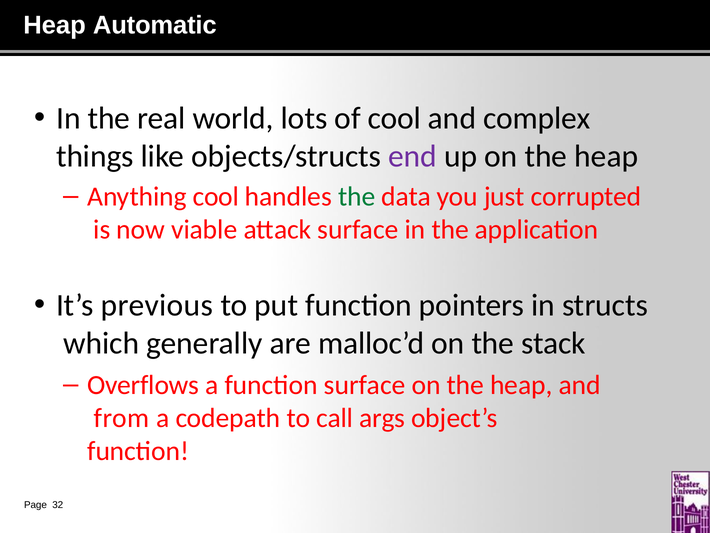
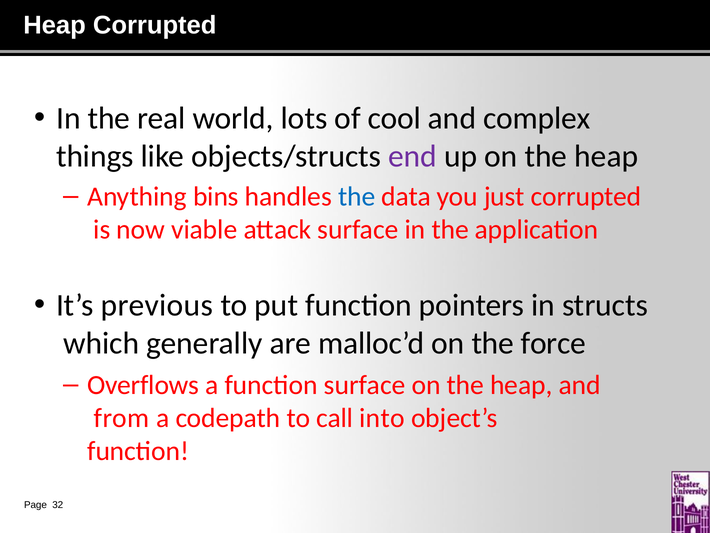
Heap Automatic: Automatic -> Corrupted
Anything cool: cool -> bins
the at (357, 196) colour: green -> blue
stack: stack -> force
args: args -> into
